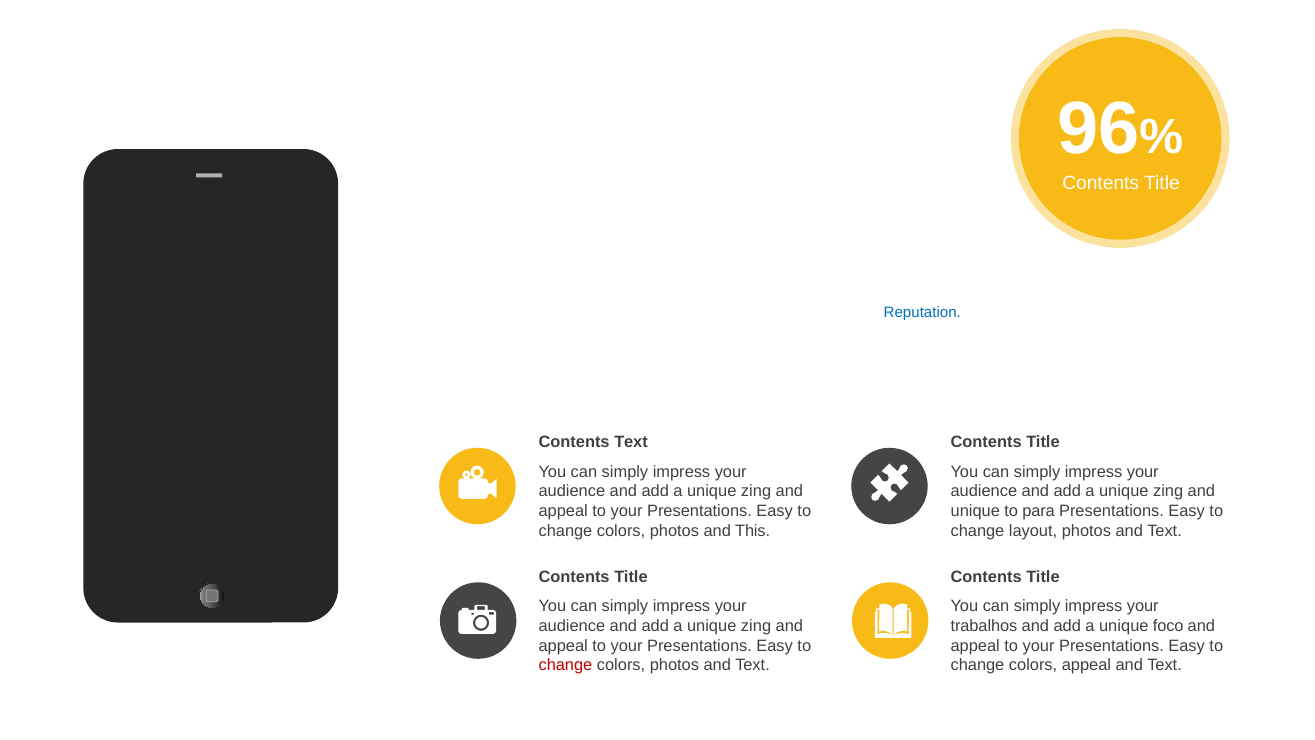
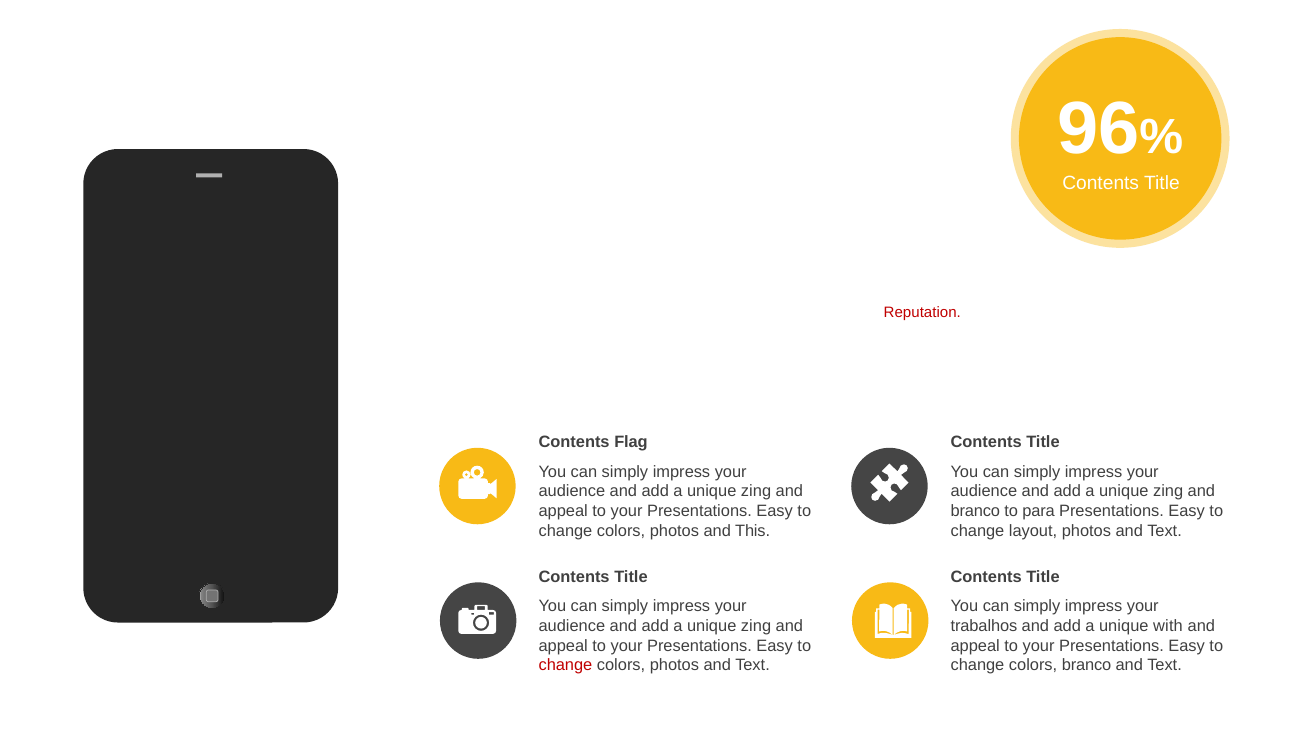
Reputation colour: blue -> red
Contents Text: Text -> Flag
unique at (975, 511): unique -> branco
foco: foco -> with
colors appeal: appeal -> branco
